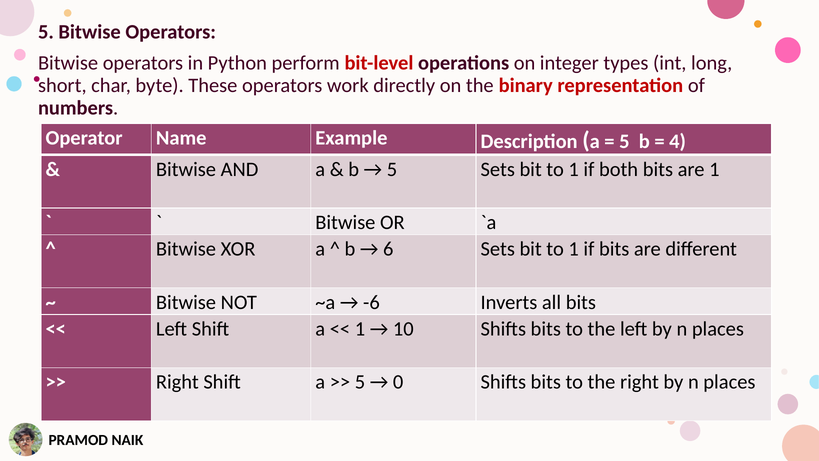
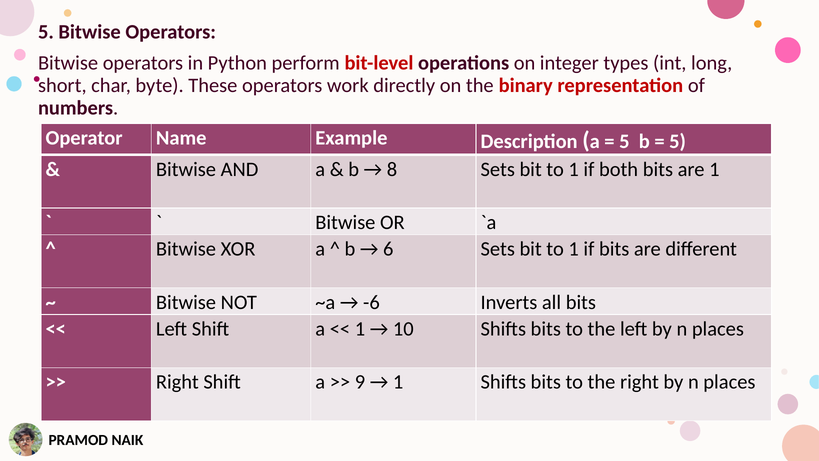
4 at (678, 142): 4 -> 5
5 at (392, 169): 5 -> 8
5 at (360, 382): 5 -> 9
0 at (398, 382): 0 -> 1
